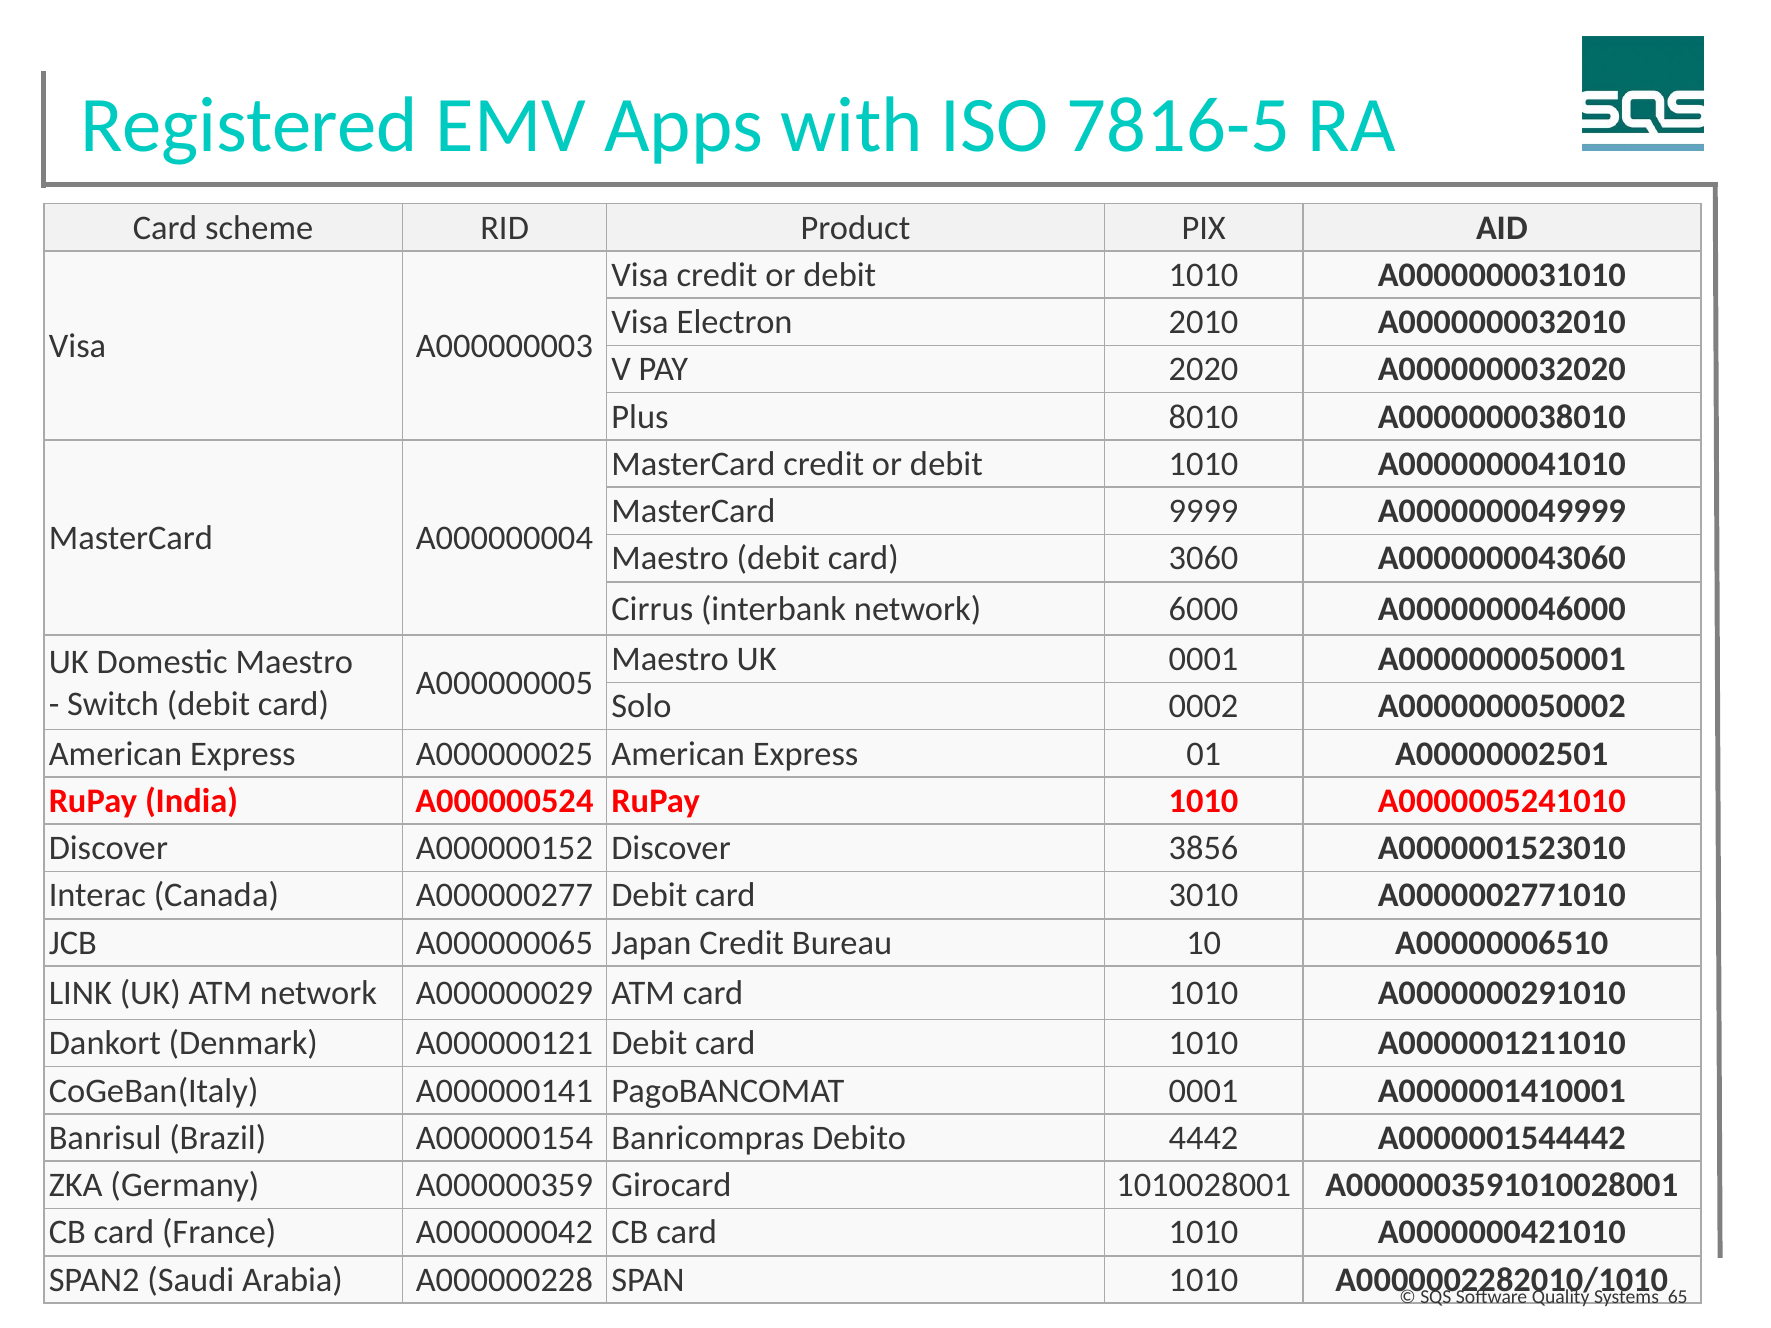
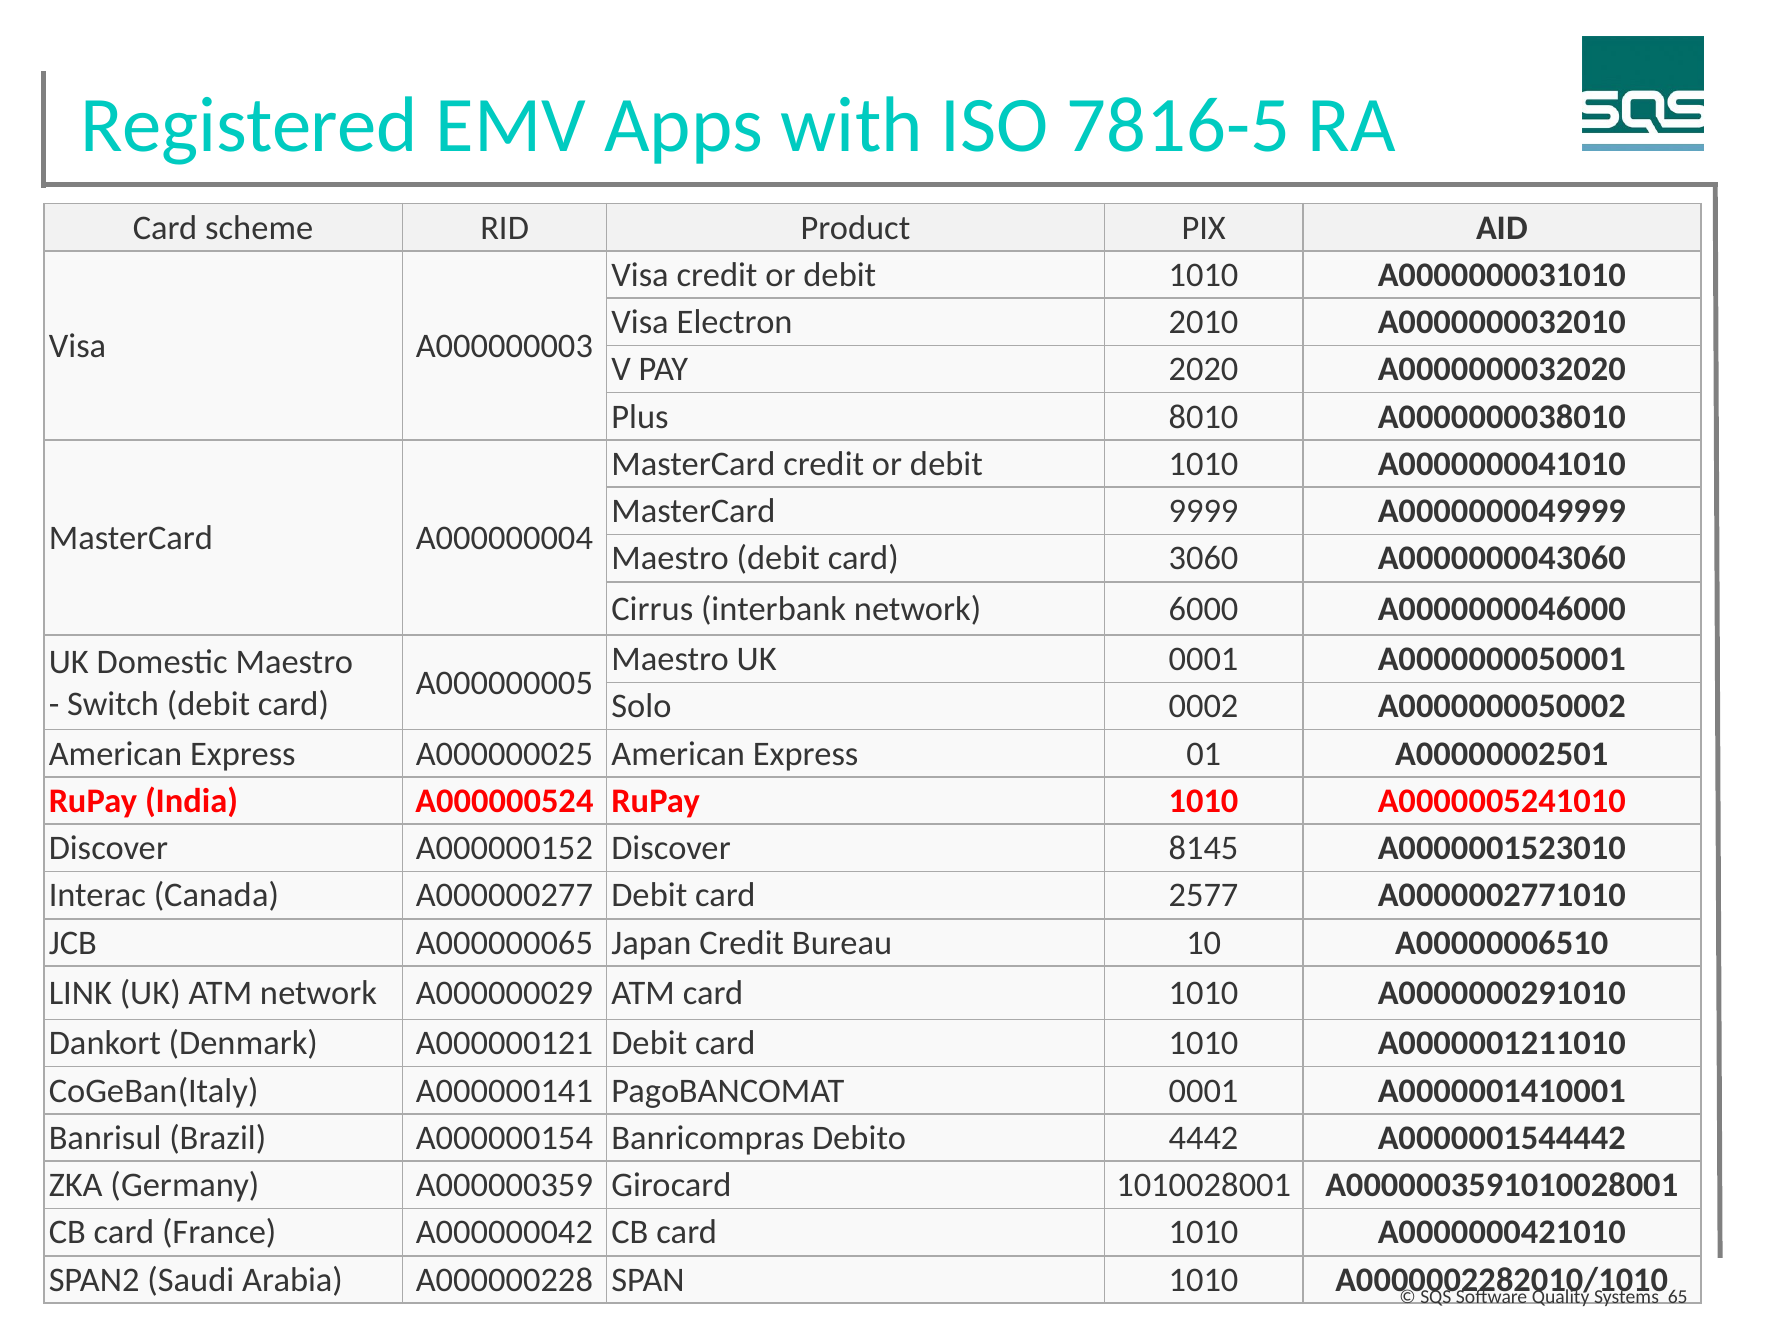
3856: 3856 -> 8145
3010: 3010 -> 2577
